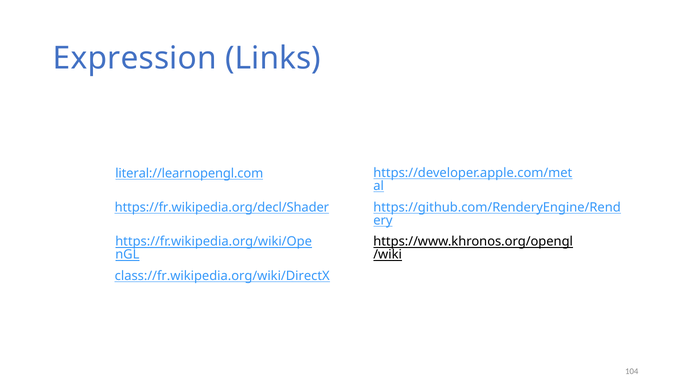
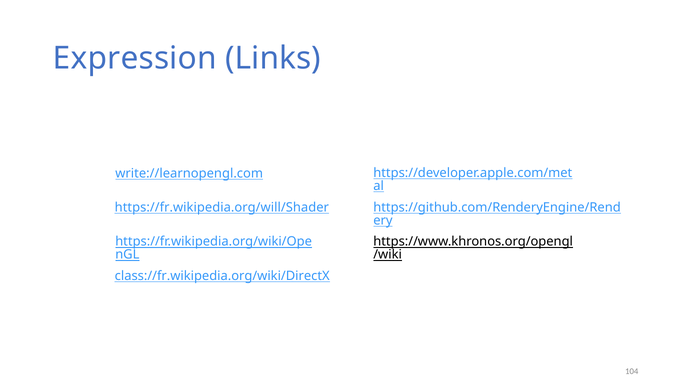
literal://learnopengl.com: literal://learnopengl.com -> write://learnopengl.com
https://fr.wikipedia.org/decl/Shader: https://fr.wikipedia.org/decl/Shader -> https://fr.wikipedia.org/will/Shader
